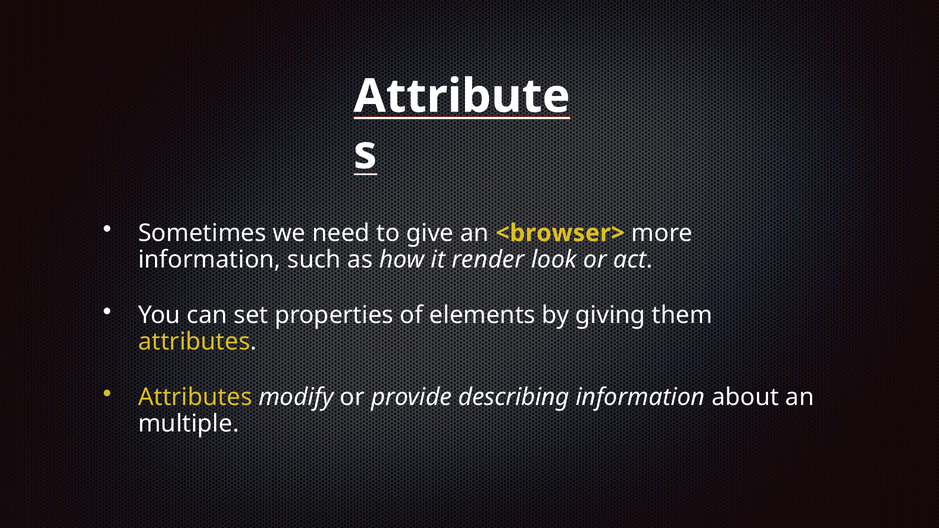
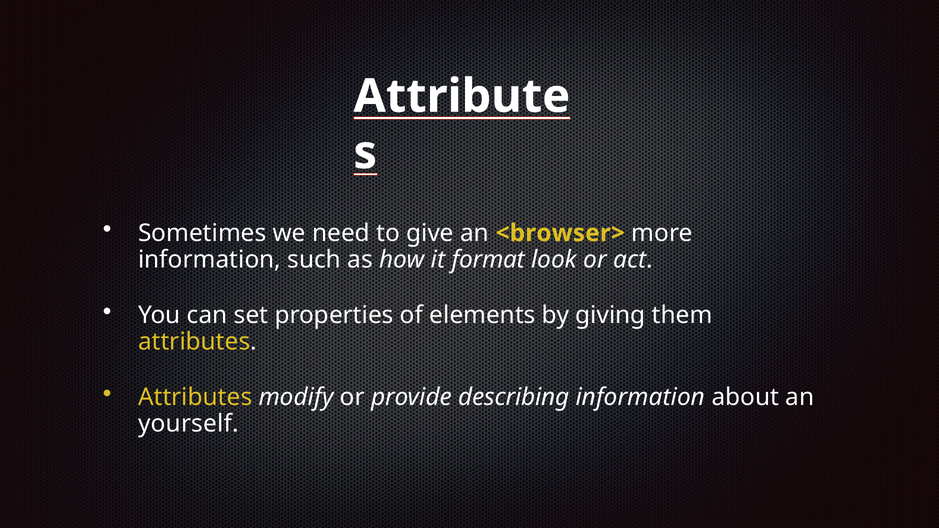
render: render -> format
multiple: multiple -> yourself
